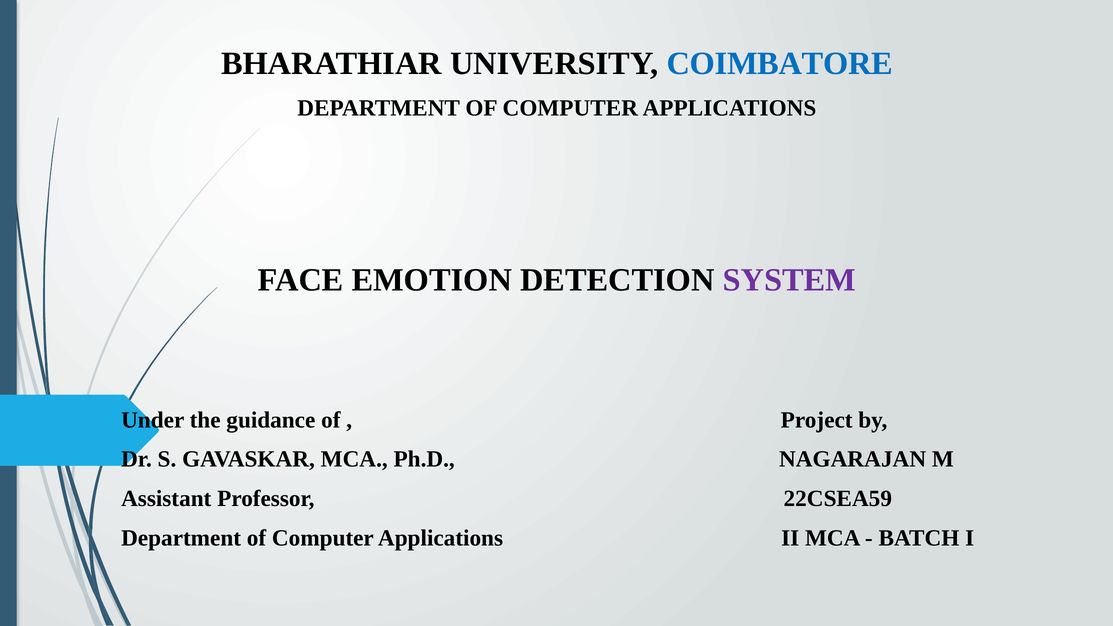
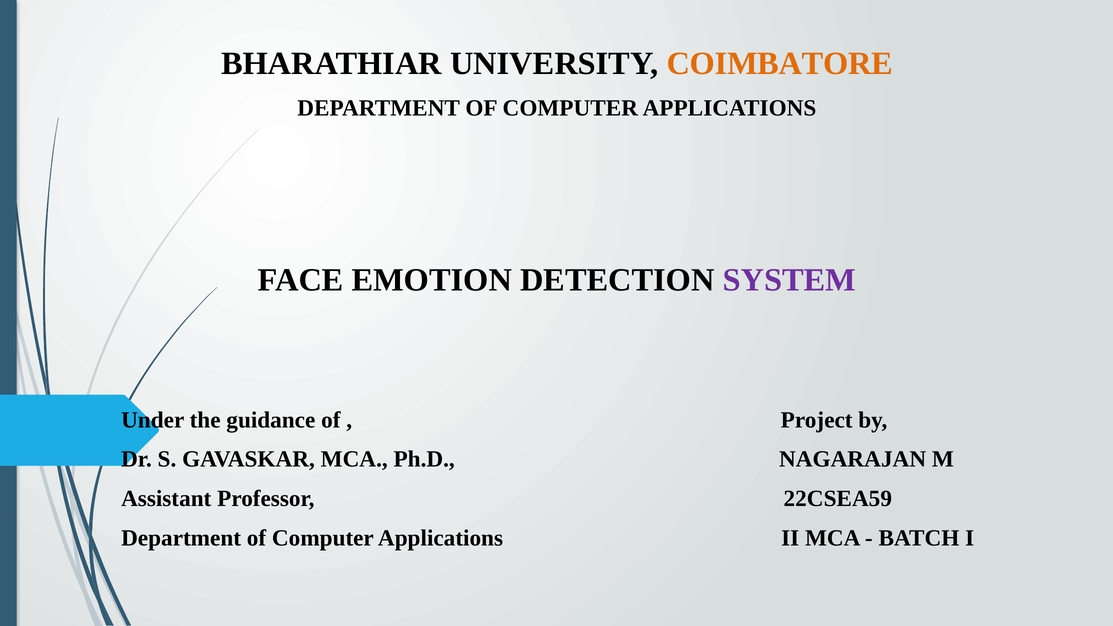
COIMBATORE colour: blue -> orange
